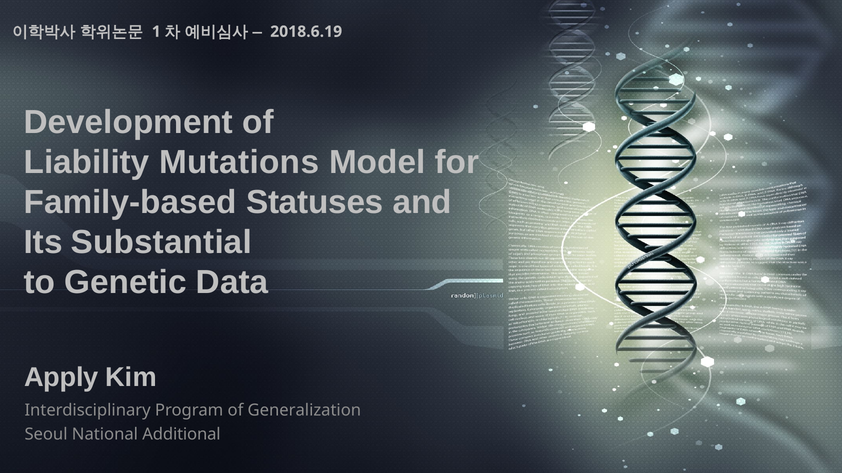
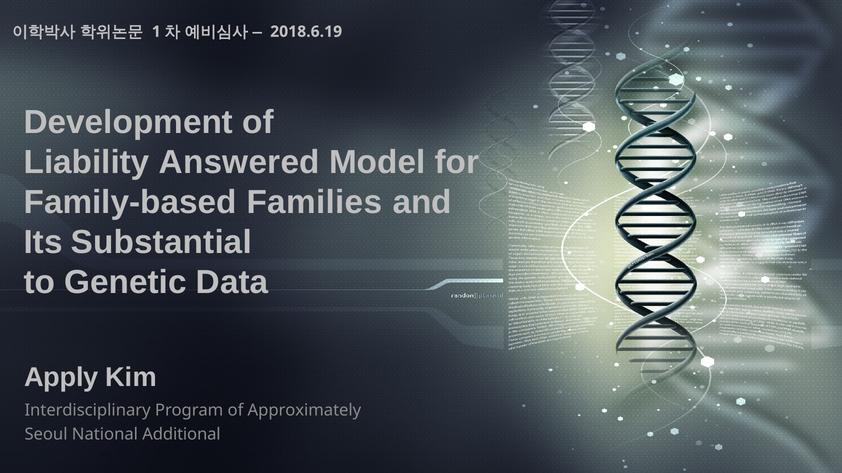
Mutations: Mutations -> Answered
Statuses: Statuses -> Families
Generalization: Generalization -> Approximately
